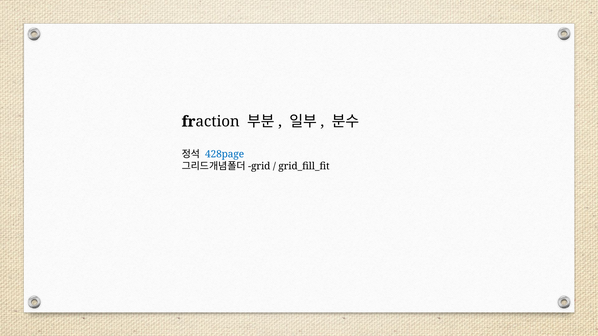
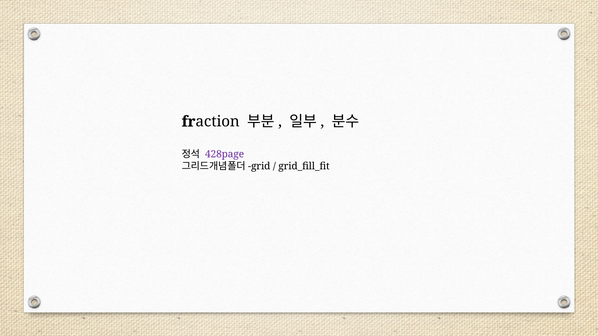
428page colour: blue -> purple
